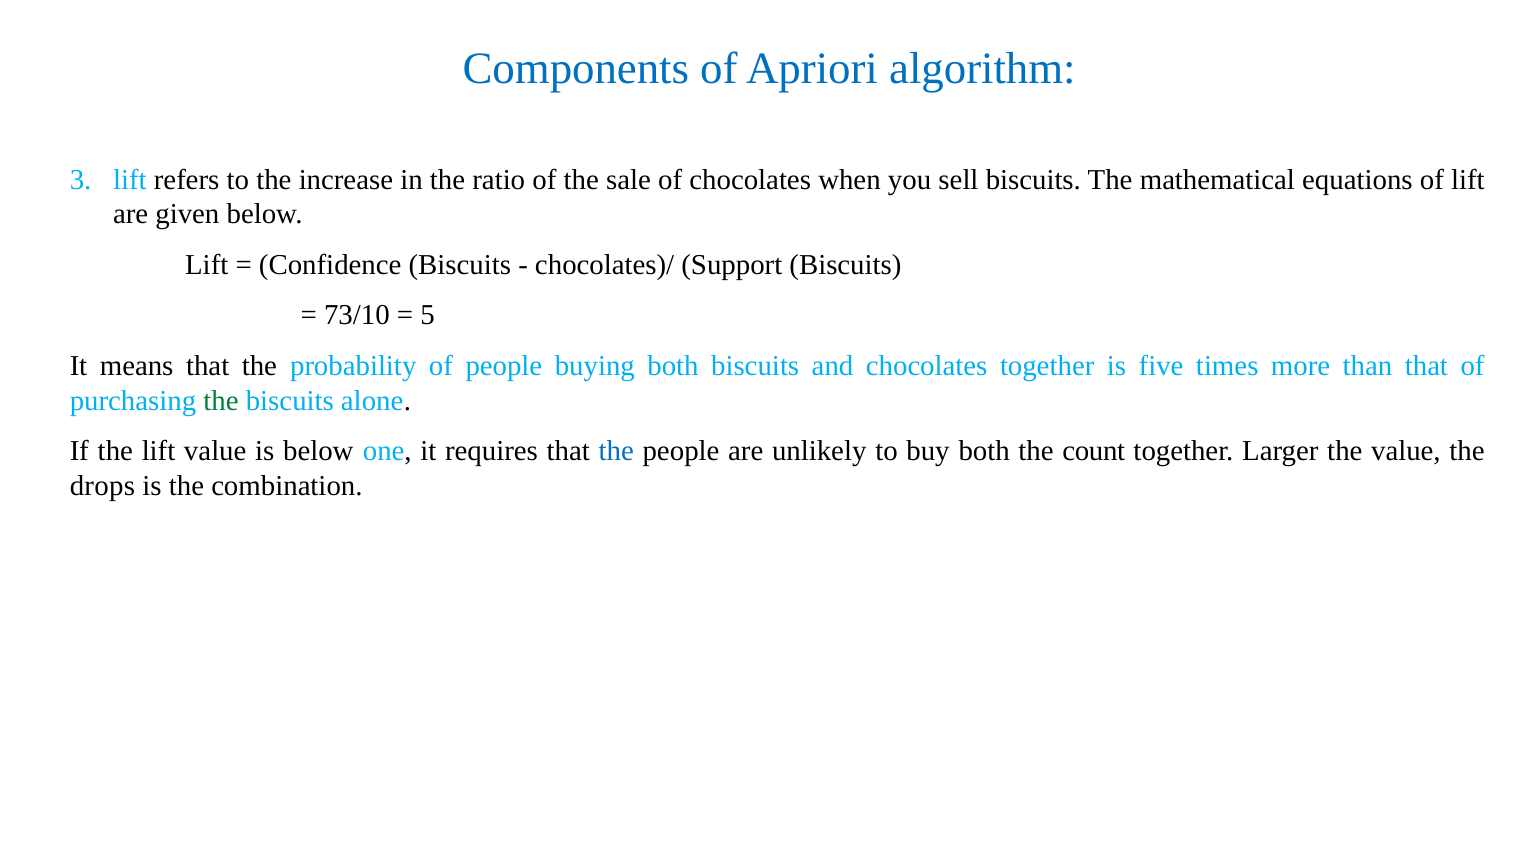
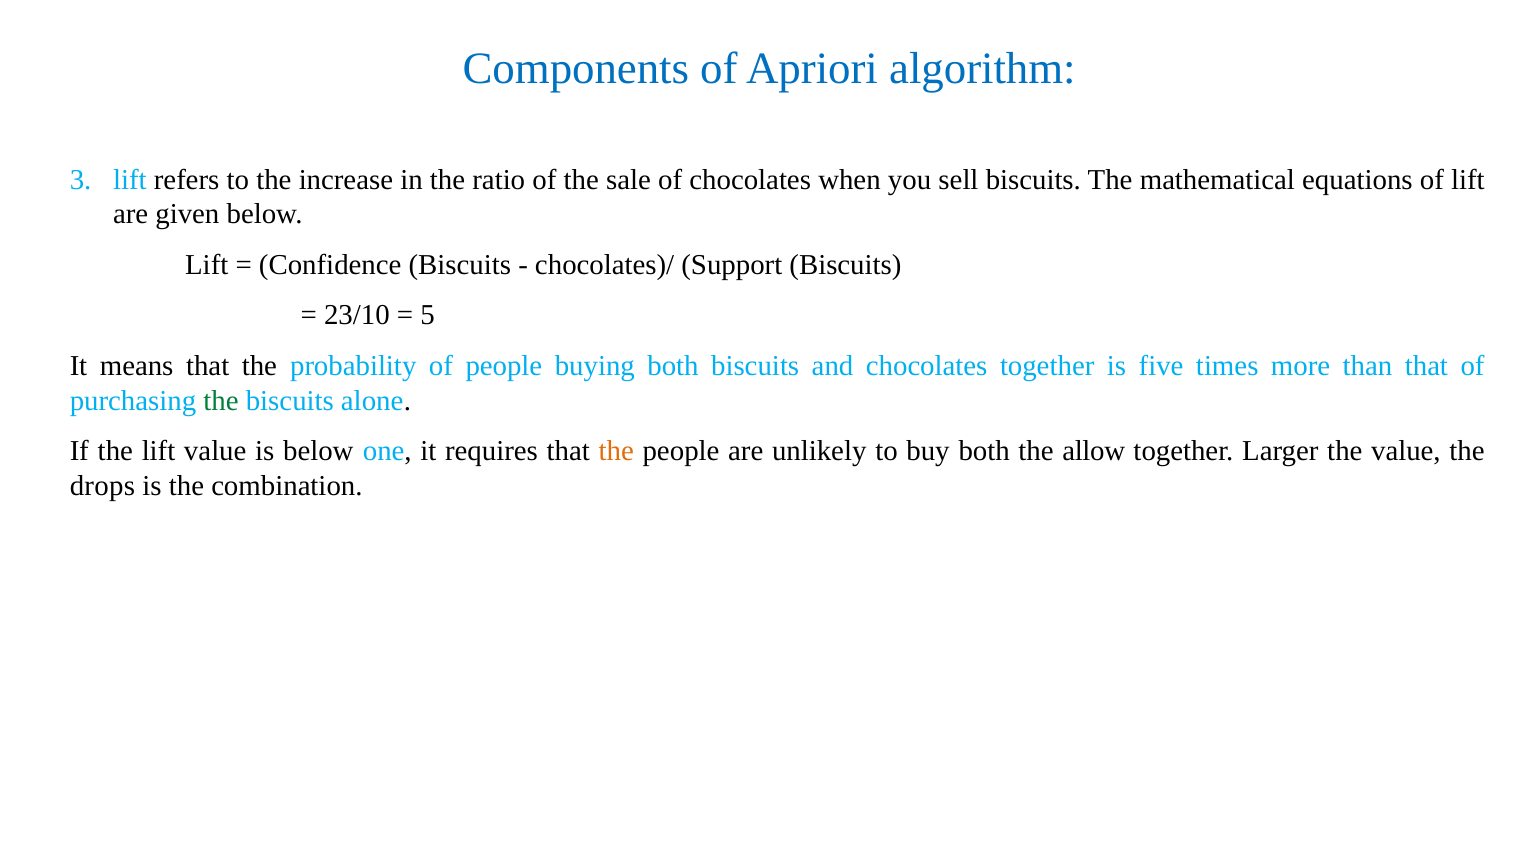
73/10: 73/10 -> 23/10
the at (616, 452) colour: blue -> orange
count: count -> allow
